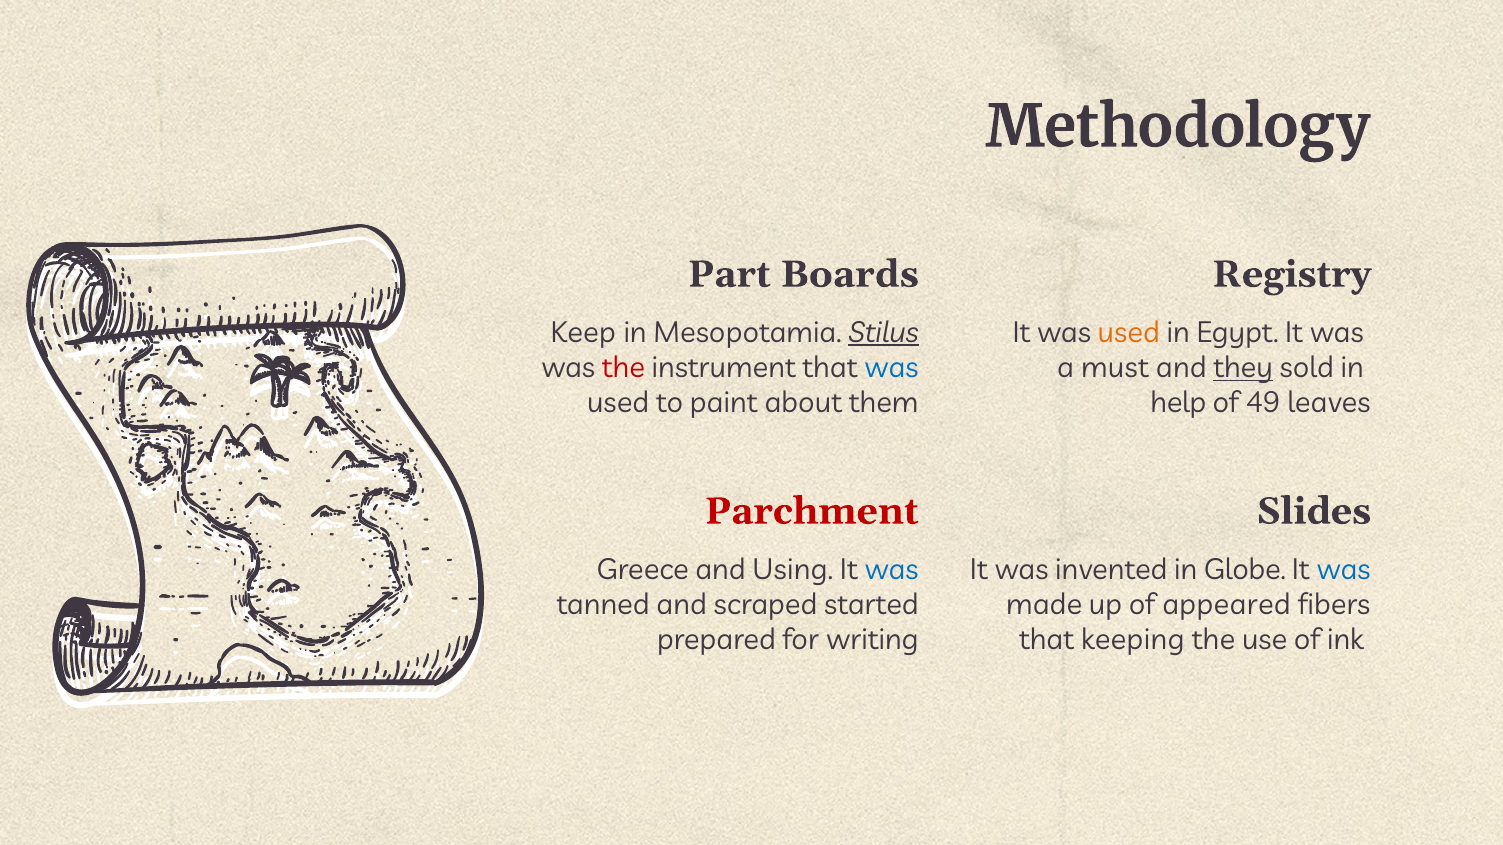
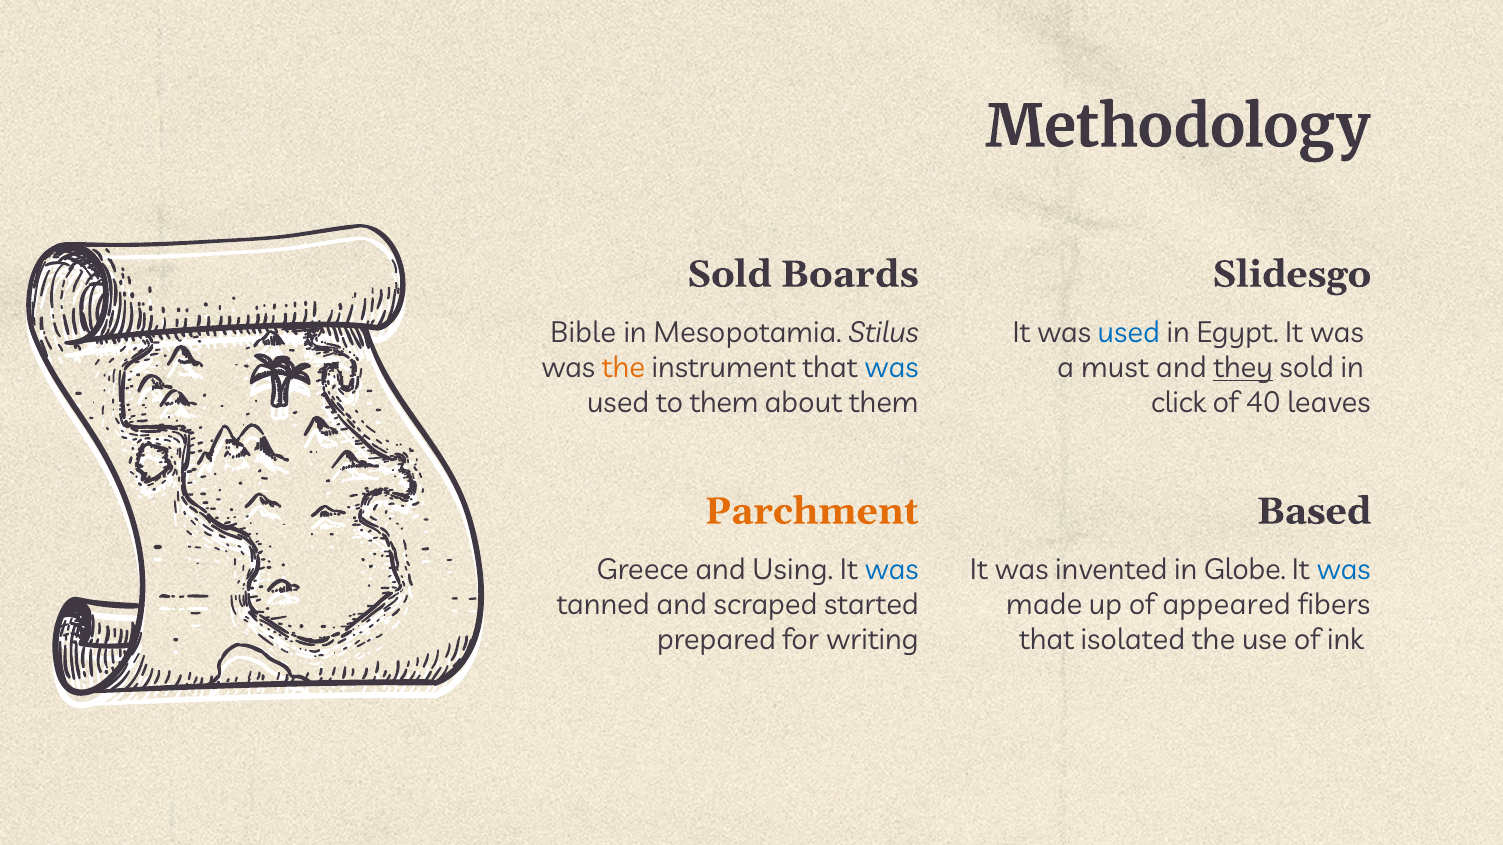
Part at (729, 274): Part -> Sold
Registry: Registry -> Slidesgo
Keep: Keep -> Bible
Stilus underline: present -> none
used at (1129, 333) colour: orange -> blue
the at (623, 368) colour: red -> orange
to paint: paint -> them
help: help -> click
49: 49 -> 40
Parchment colour: red -> orange
Slides: Slides -> Based
keeping: keeping -> isolated
